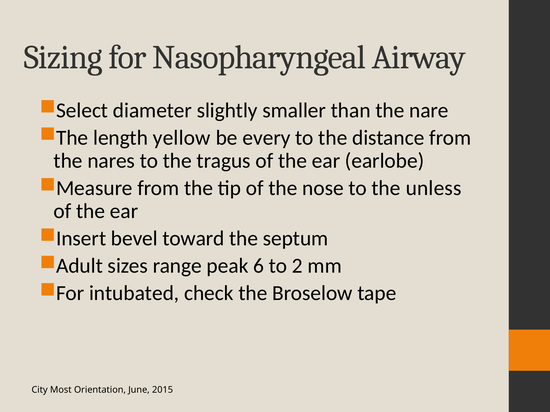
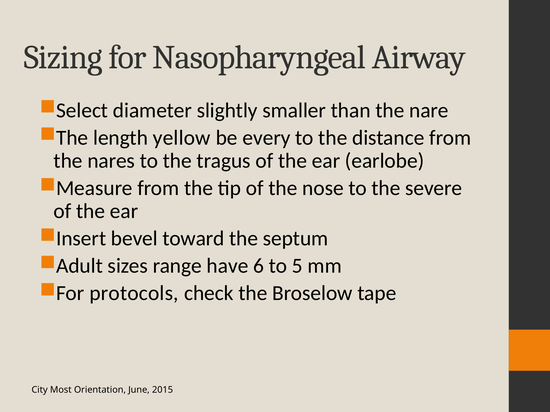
unless: unless -> severe
peak: peak -> have
2: 2 -> 5
intubated: intubated -> protocols
